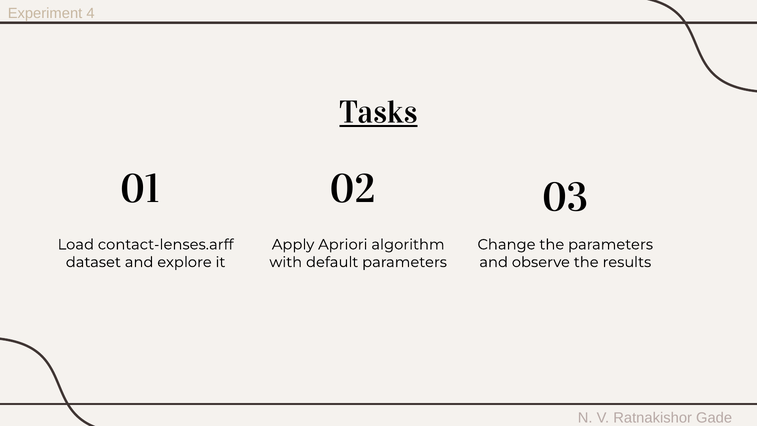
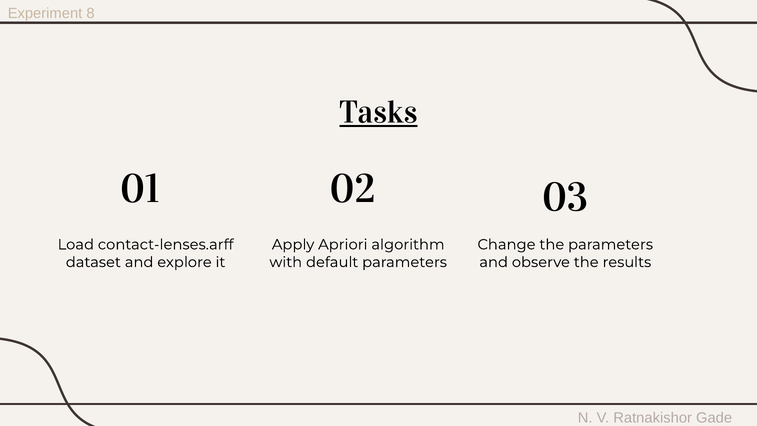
4: 4 -> 8
